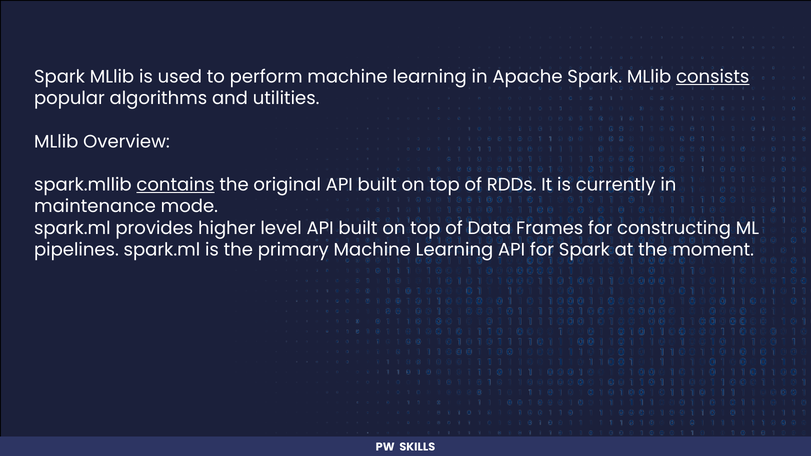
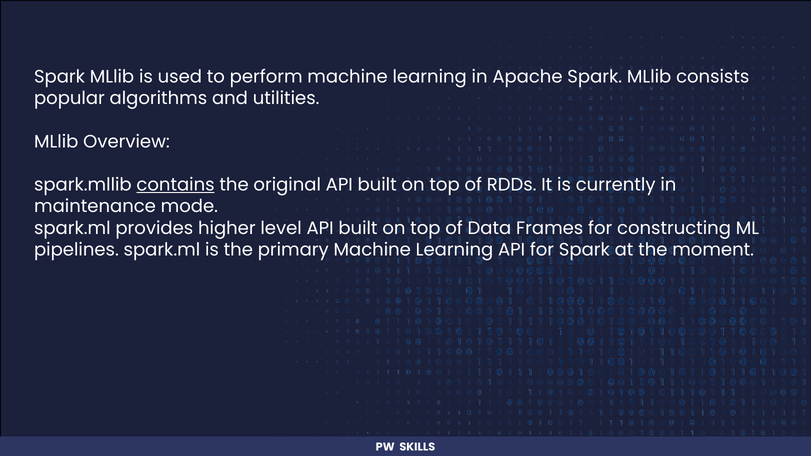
consists underline: present -> none
